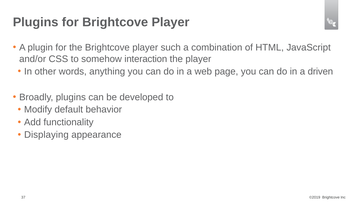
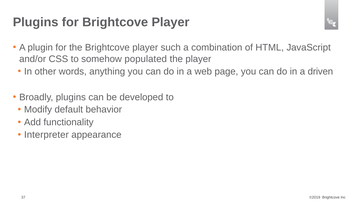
interaction: interaction -> populated
Displaying: Displaying -> Interpreter
